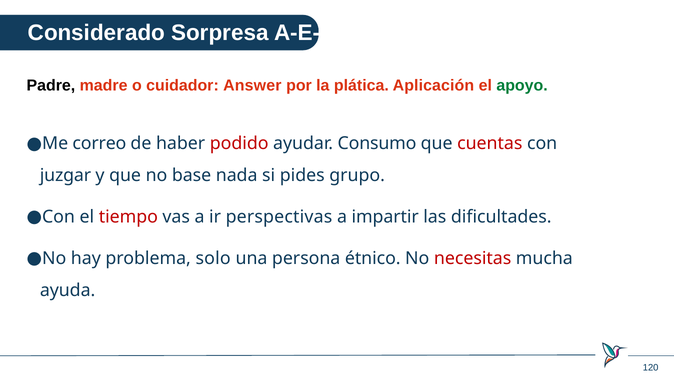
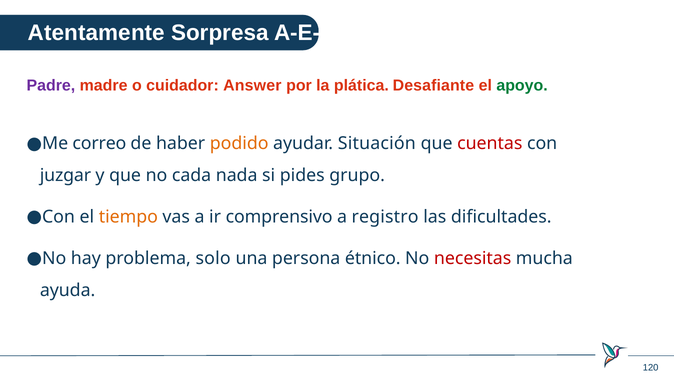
Considerado: Considerado -> Atentamente
Padre colour: black -> purple
Aplicación: Aplicación -> Desafiante
podido colour: red -> orange
Consumo: Consumo -> Situación
base: base -> cada
tiempo colour: red -> orange
perspectivas: perspectivas -> comprensivo
impartir: impartir -> registro
